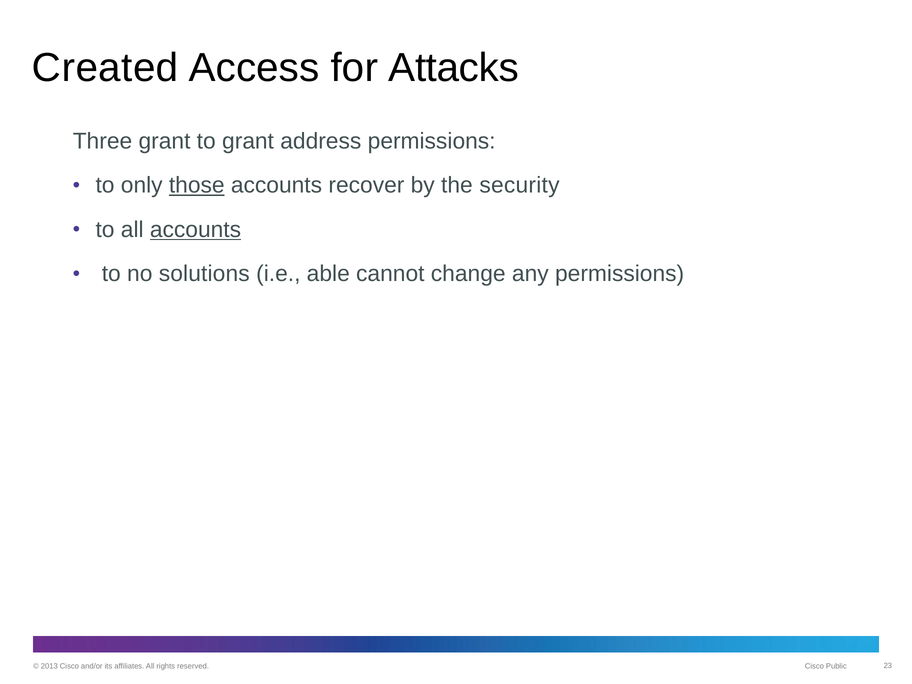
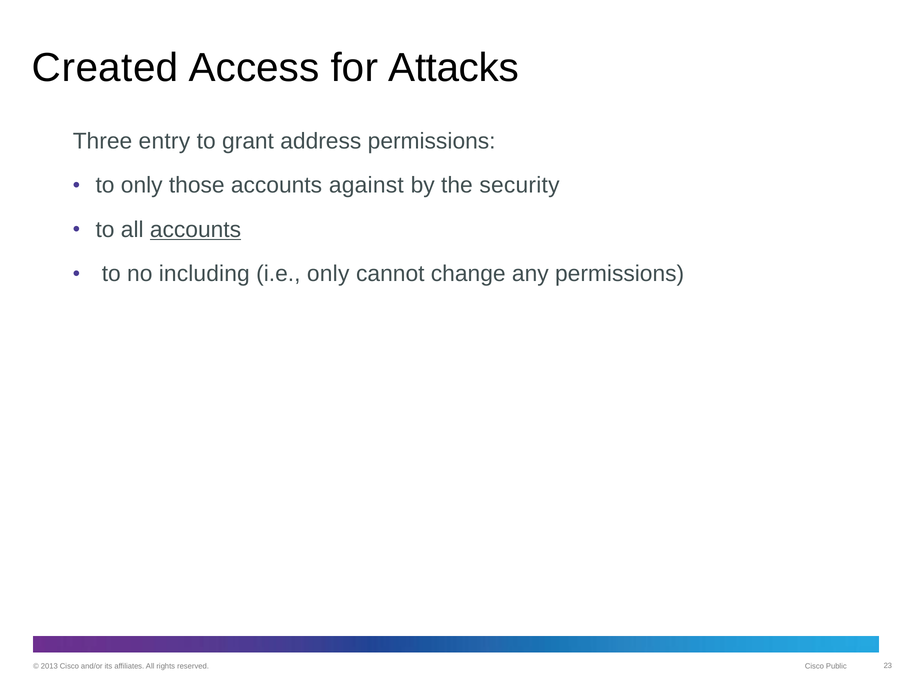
Three grant: grant -> entry
those underline: present -> none
recover: recover -> against
solutions: solutions -> including
i.e able: able -> only
